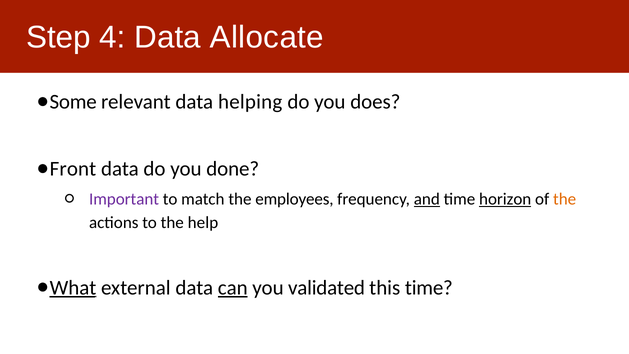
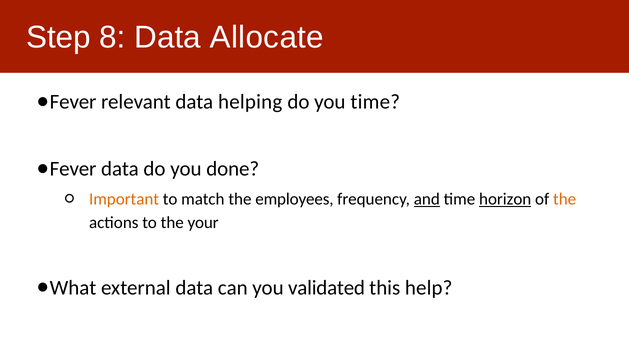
4: 4 -> 8
Some at (73, 102): Some -> Fever
you does: does -> time
Front at (73, 169): Front -> Fever
Important colour: purple -> orange
help: help -> your
What underline: present -> none
can underline: present -> none
this time: time -> help
